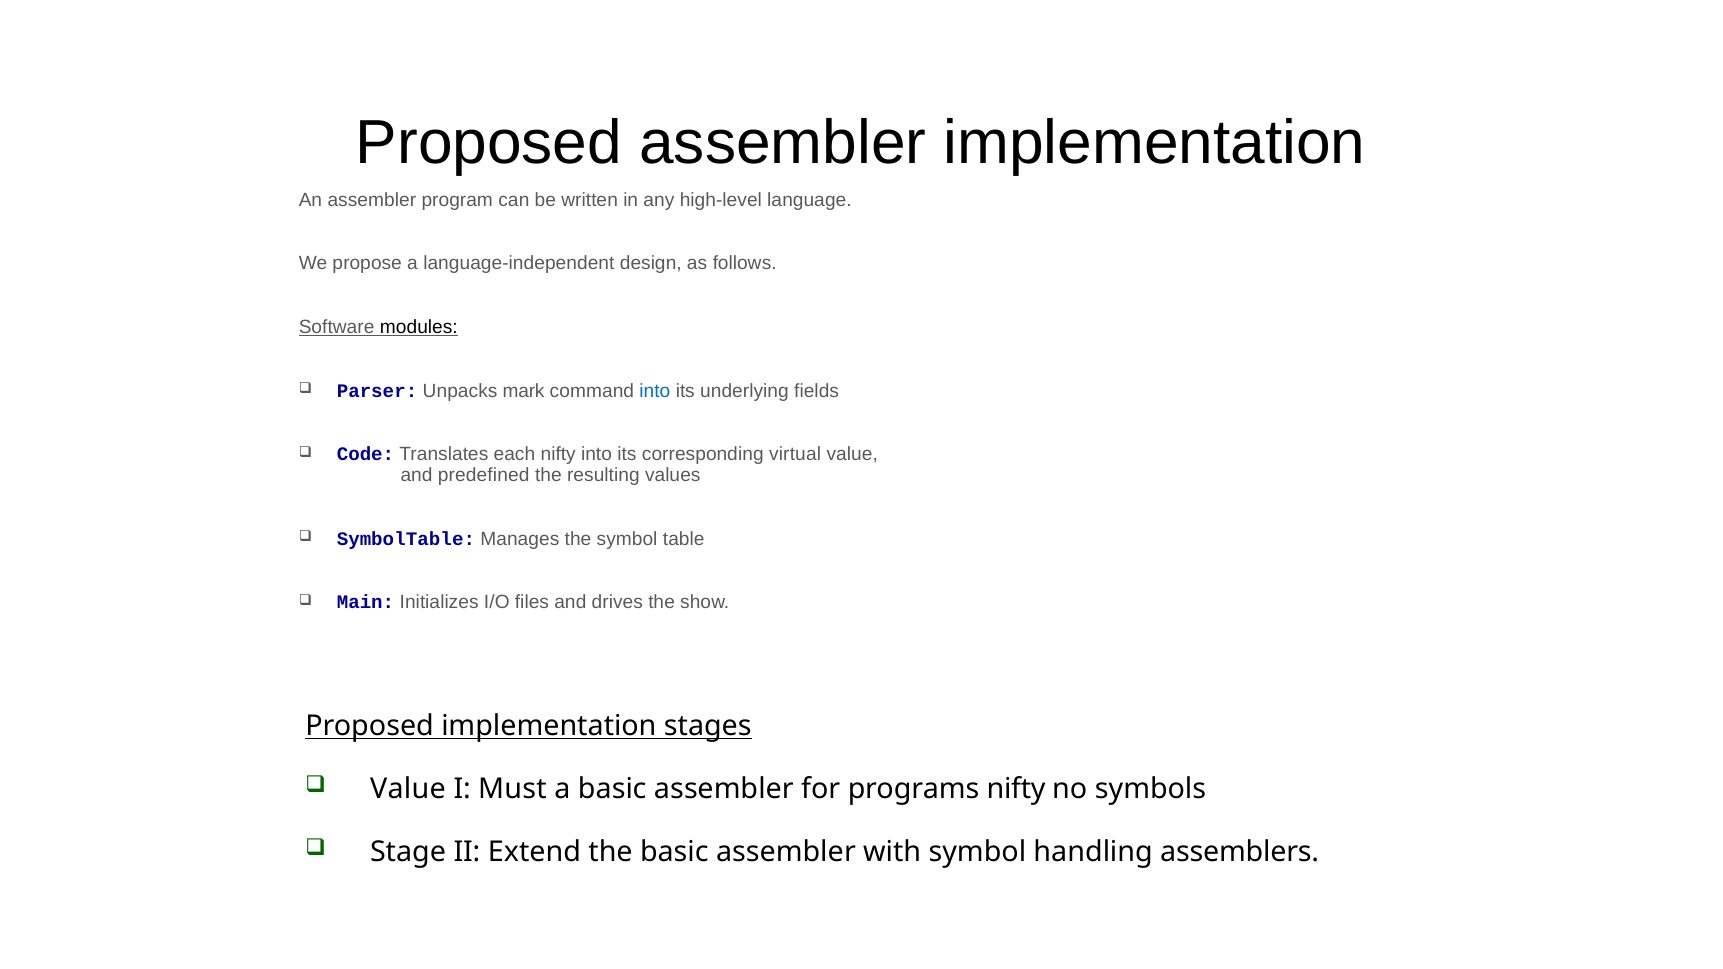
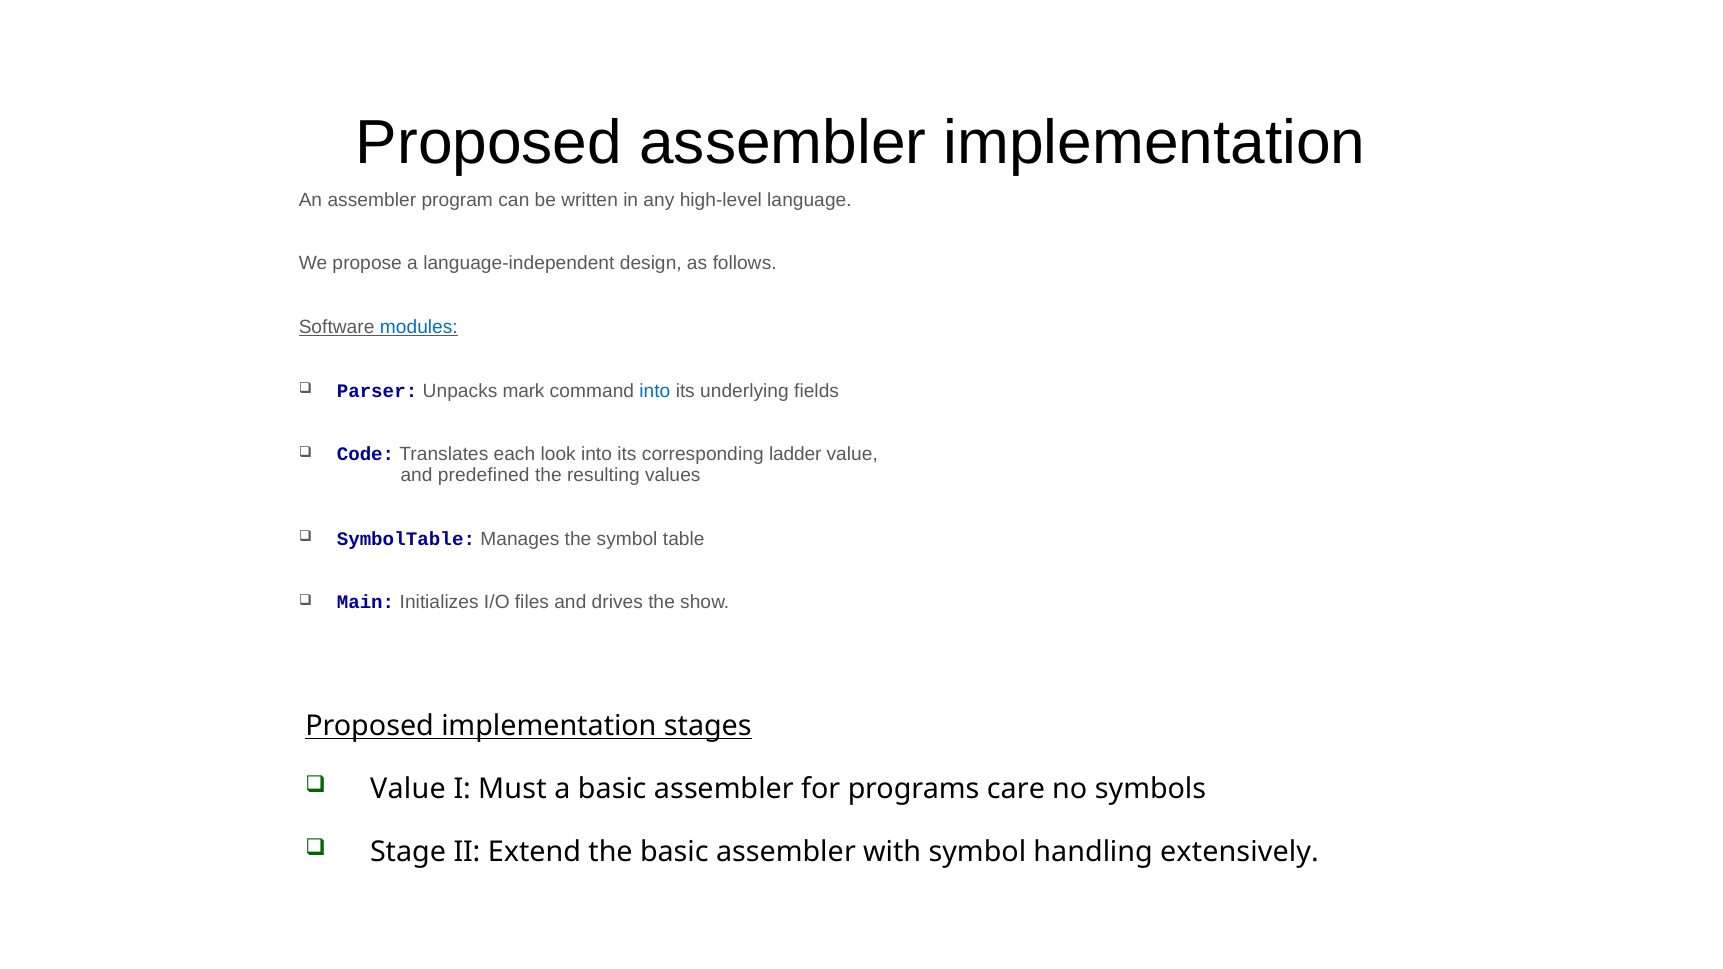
modules colour: black -> blue
each nifty: nifty -> look
virtual: virtual -> ladder
programs nifty: nifty -> care
assemblers: assemblers -> extensively
